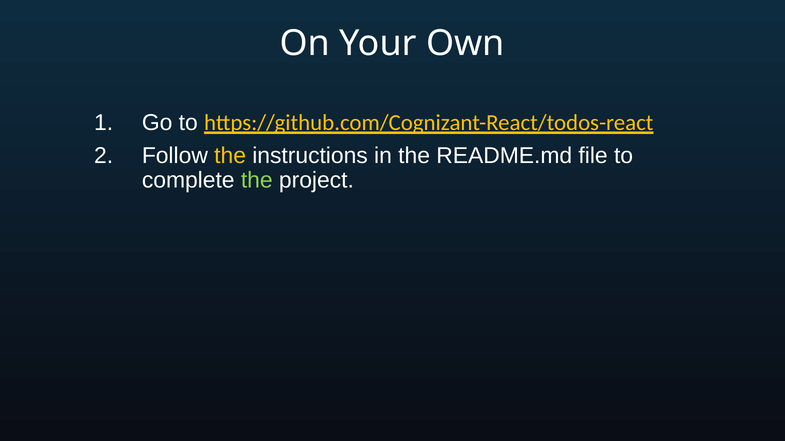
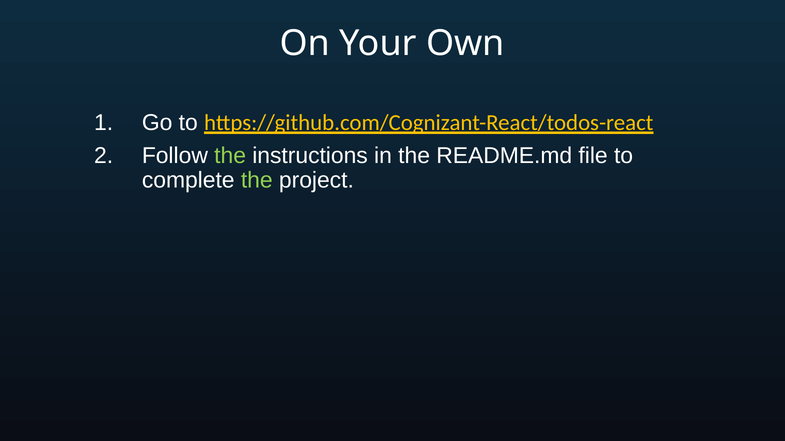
the at (230, 156) colour: yellow -> light green
